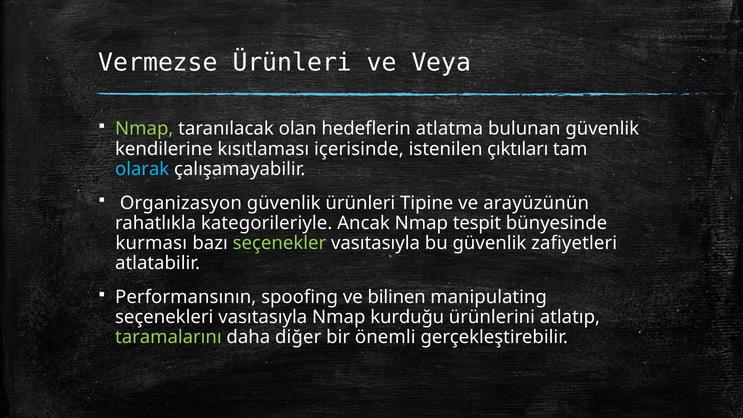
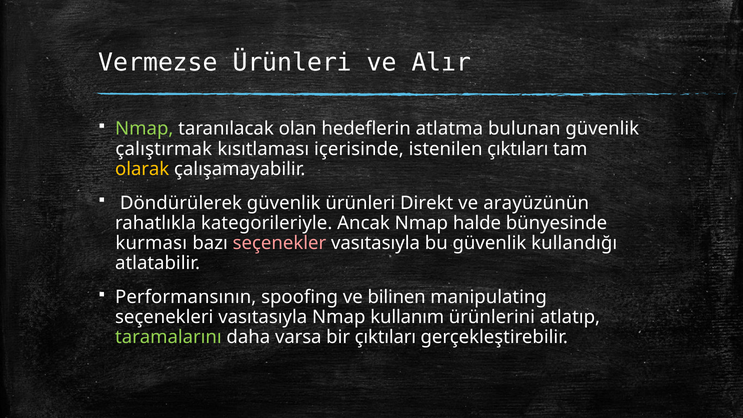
Veya: Veya -> Alır
kendilerine: kendilerine -> çalıştırmak
olarak colour: light blue -> yellow
Organizasyon: Organizasyon -> Döndürülerek
Tipine: Tipine -> Direkt
tespit: tespit -> halde
seçenekler colour: light green -> pink
zafiyetleri: zafiyetleri -> kullandığı
kurduğu: kurduğu -> kullanım
diğer: diğer -> varsa
bir önemli: önemli -> çıktıları
